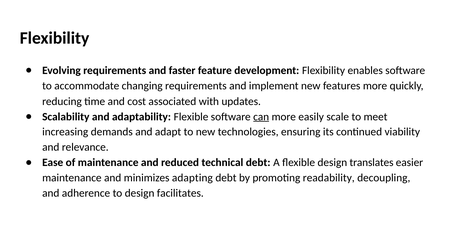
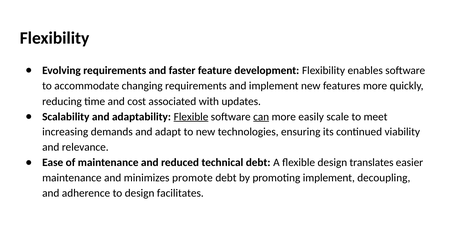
Flexible at (191, 117) underline: none -> present
adapting: adapting -> promote
promoting readability: readability -> implement
